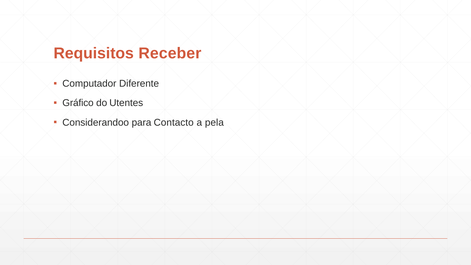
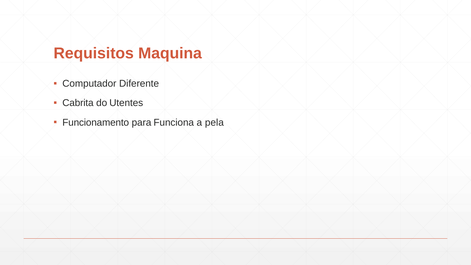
Receber: Receber -> Maquina
Gráfico: Gráfico -> Cabrita
Considerandoo: Considerandoo -> Funcionamento
Contacto: Contacto -> Funciona
